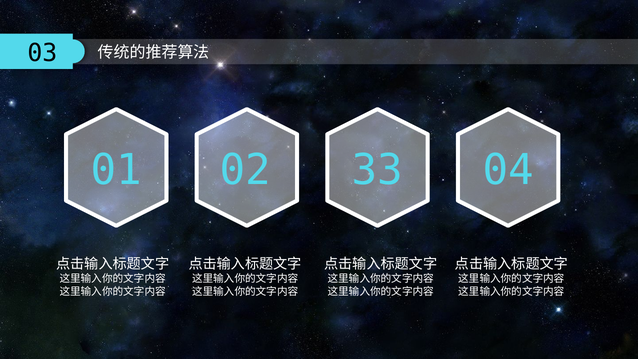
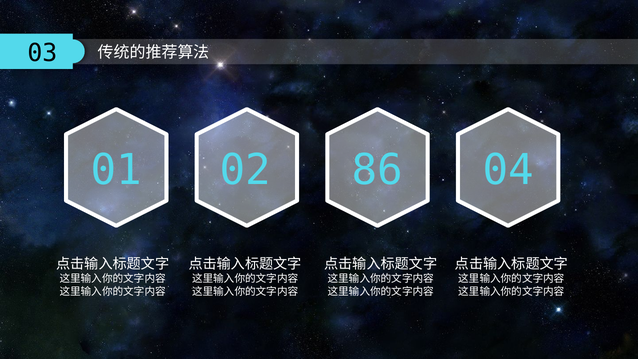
33: 33 -> 86
